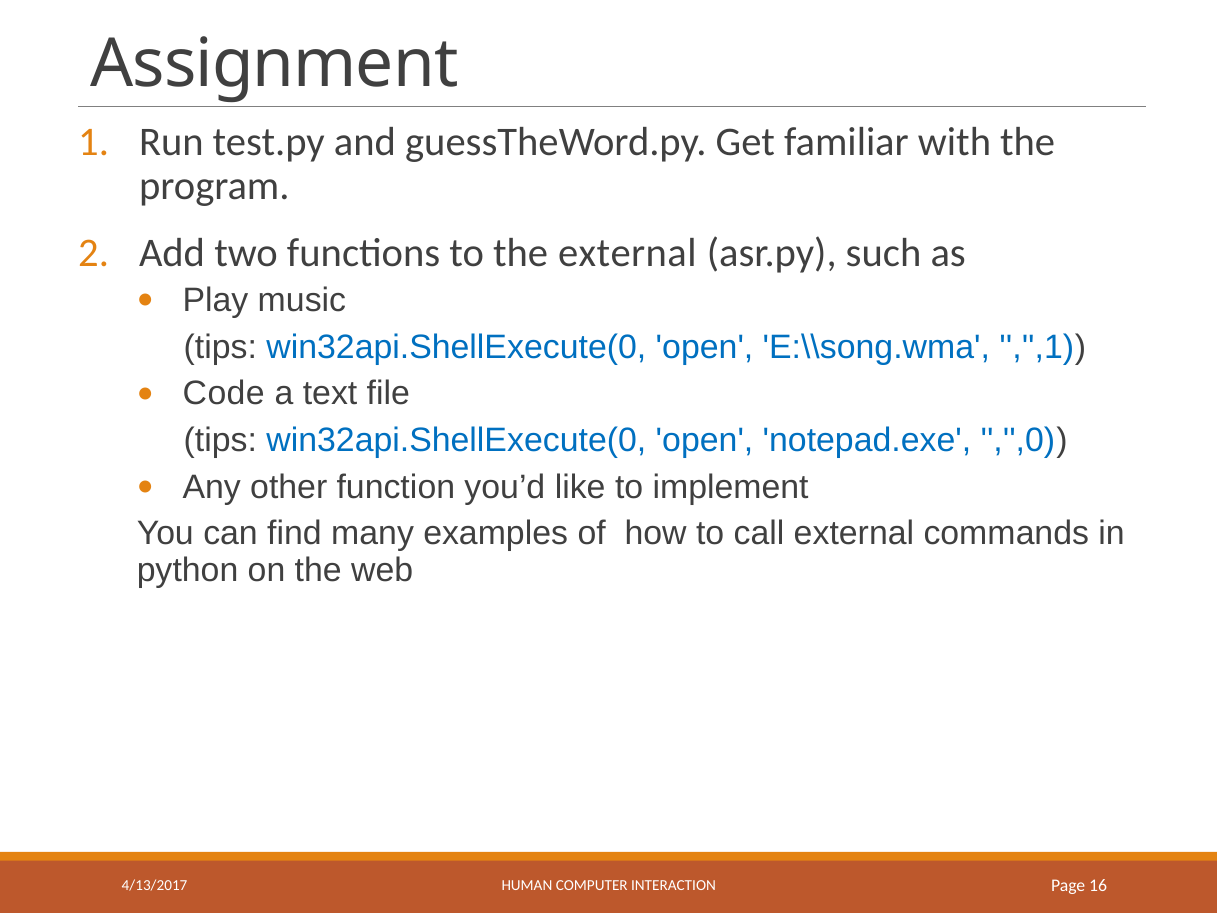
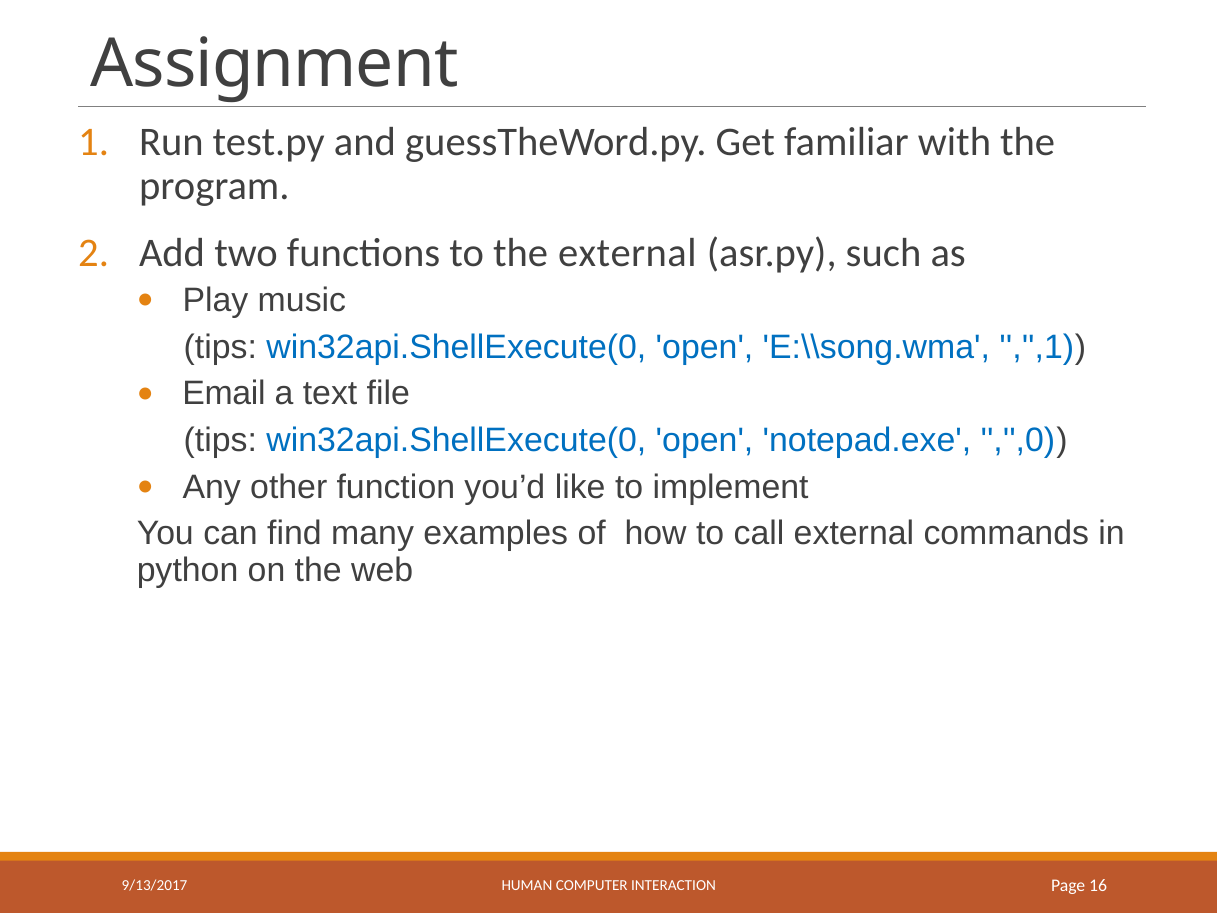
Code: Code -> Email
4/13/2017: 4/13/2017 -> 9/13/2017
